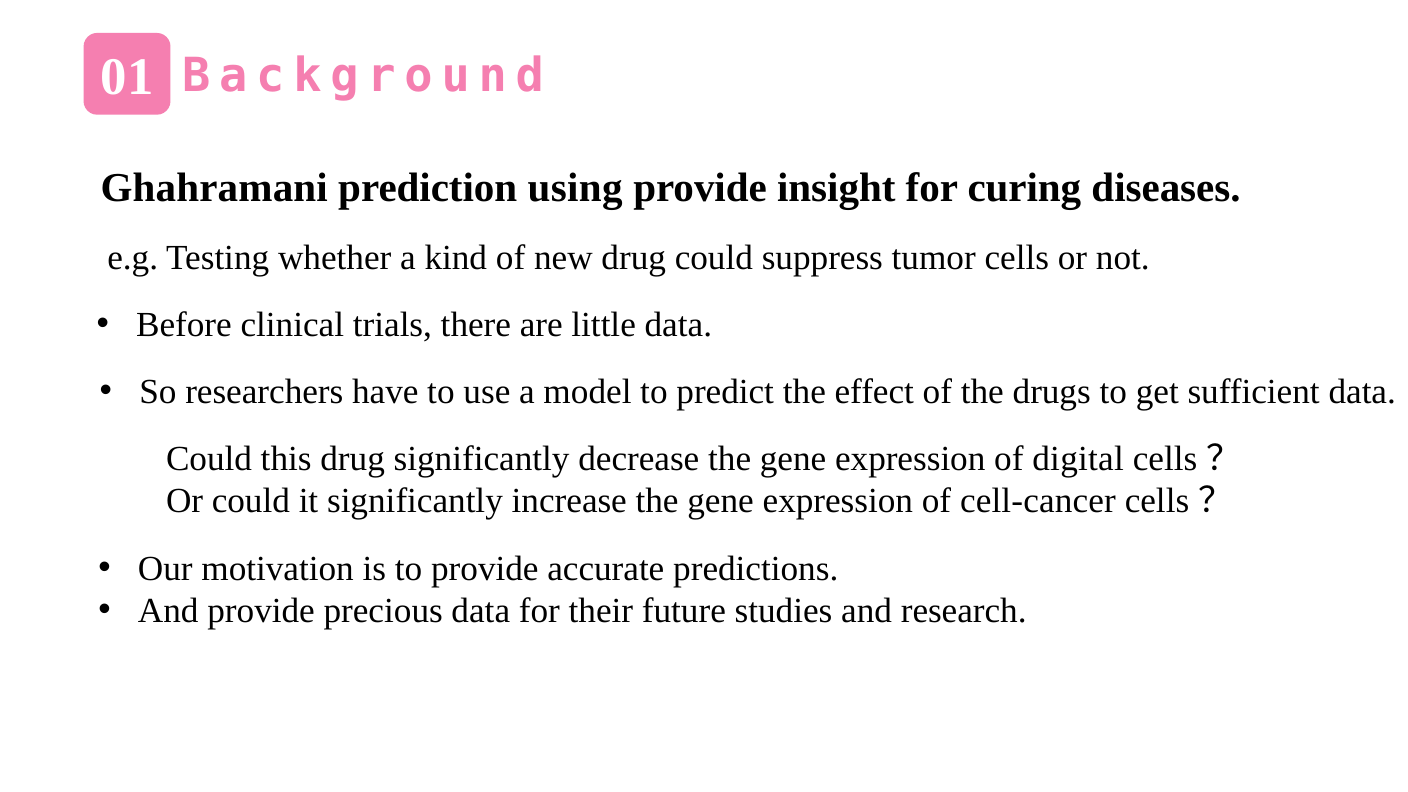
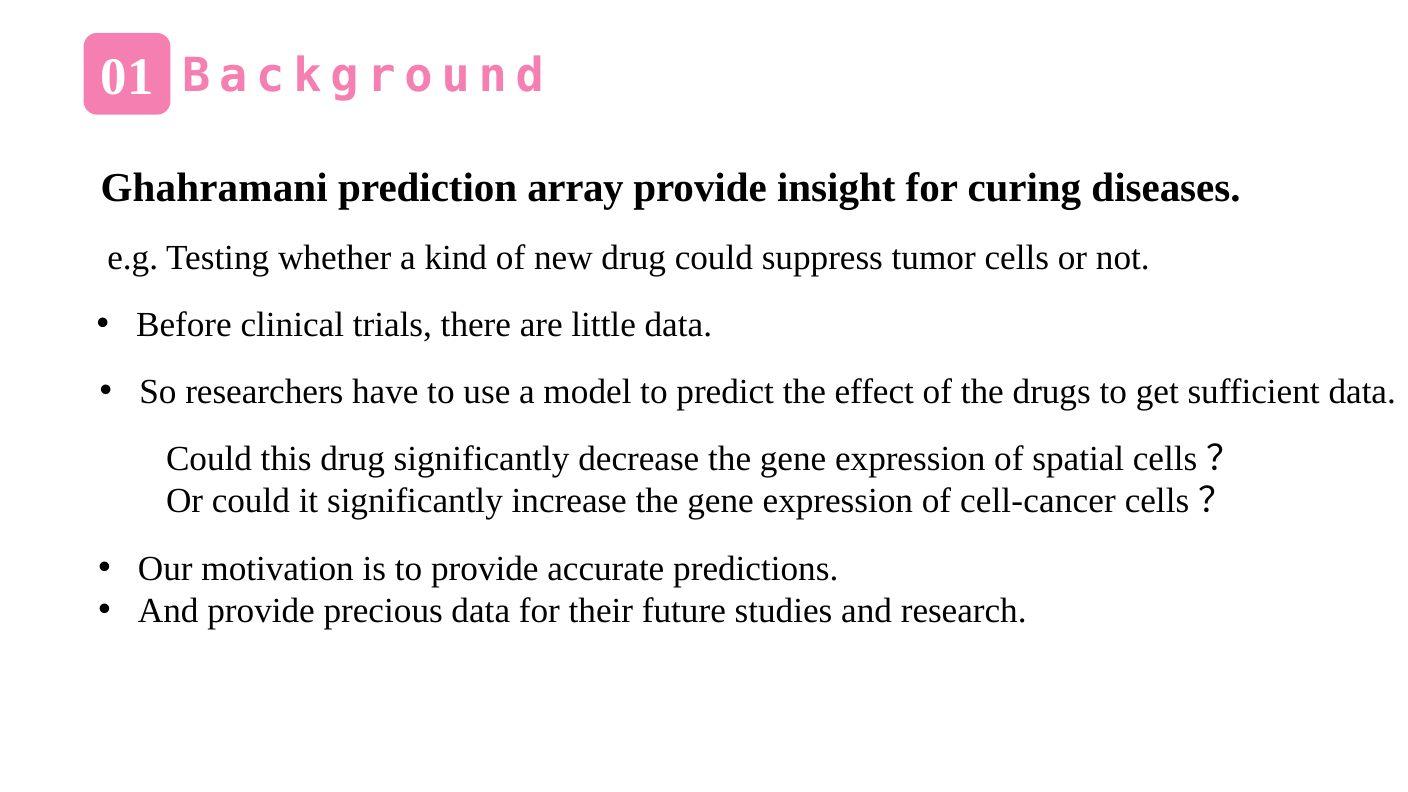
using: using -> array
digital: digital -> spatial
